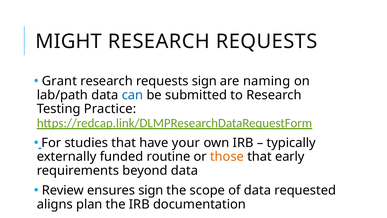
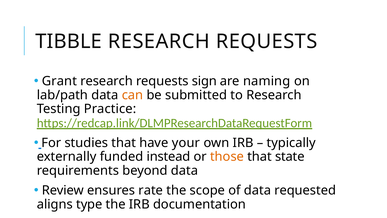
MIGHT: MIGHT -> TIBBLE
can colour: blue -> orange
routine: routine -> instead
early: early -> state
ensures sign: sign -> rate
plan: plan -> type
